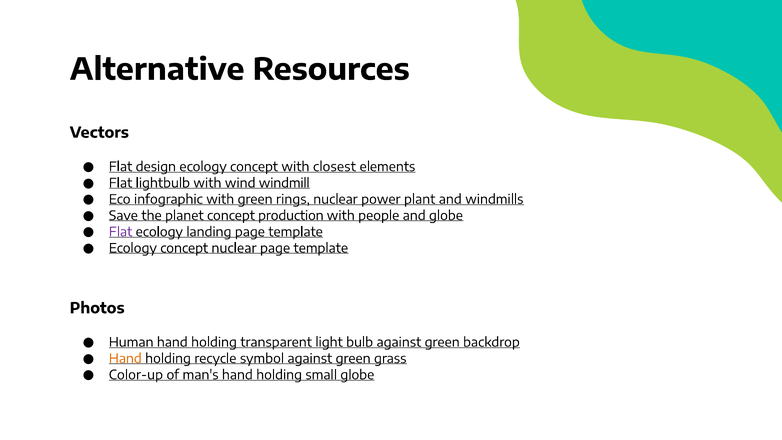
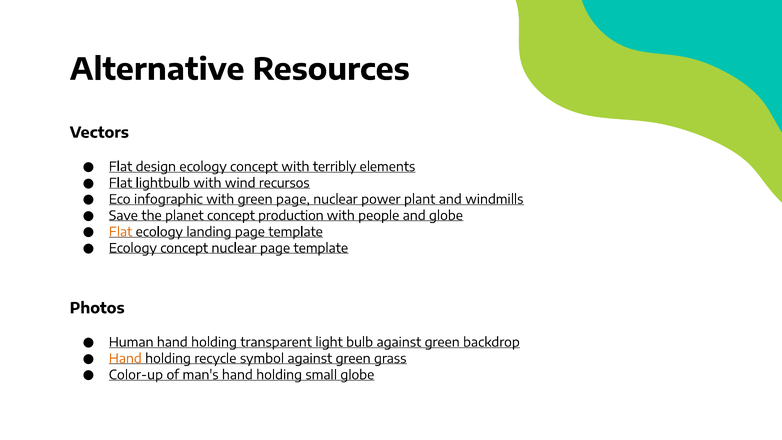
closest: closest -> terribly
windmill: windmill -> recursos
green rings: rings -> page
Flat at (121, 232) colour: purple -> orange
